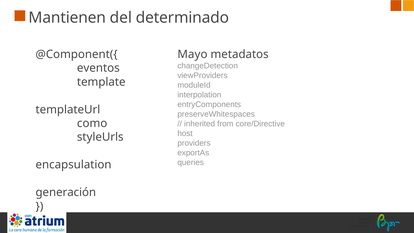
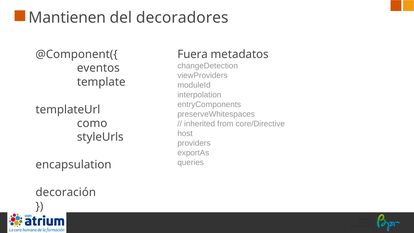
determinado: determinado -> decoradores
Mayo: Mayo -> Fuera
generación: generación -> decoración
